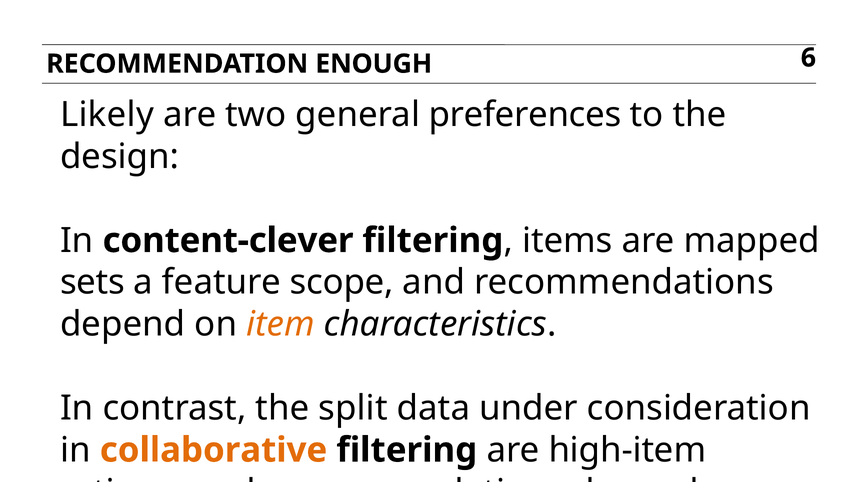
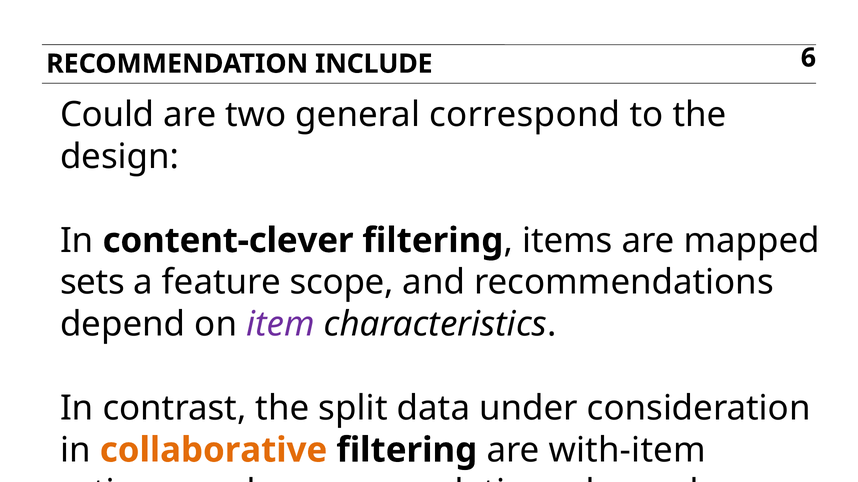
ENOUGH: ENOUGH -> INCLUDE
Likely: Likely -> Could
general preferences: preferences -> correspond
item colour: orange -> purple
high-item: high-item -> with-item
